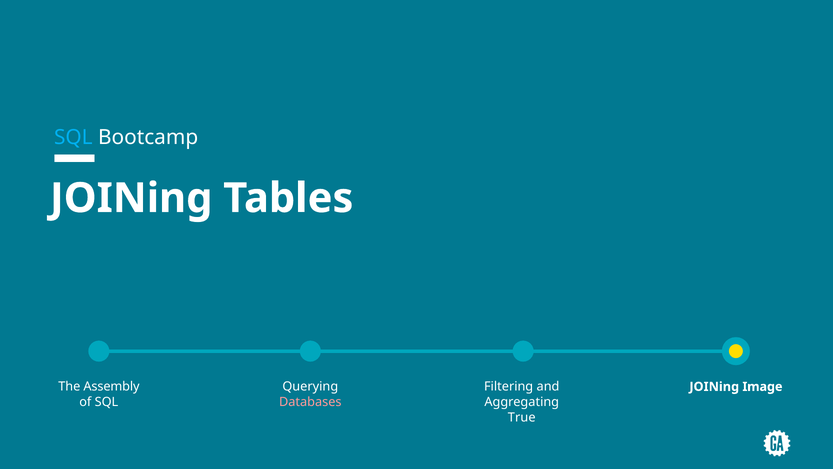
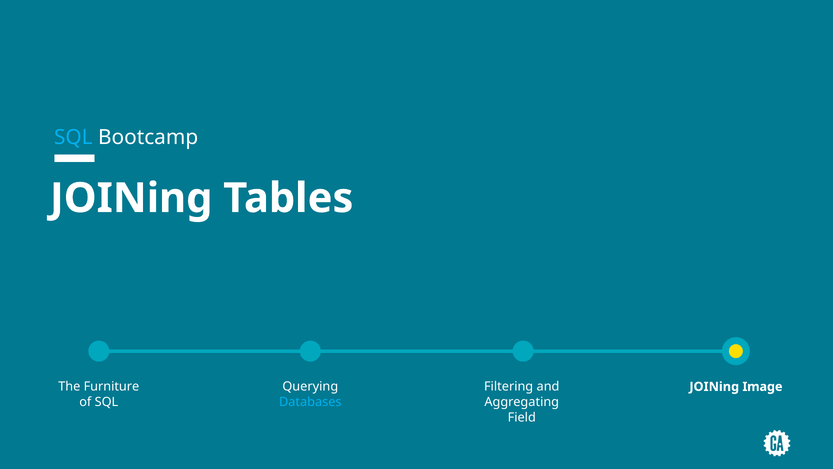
The Assembly: Assembly -> Furniture
Databases colour: pink -> light blue
True: True -> Field
